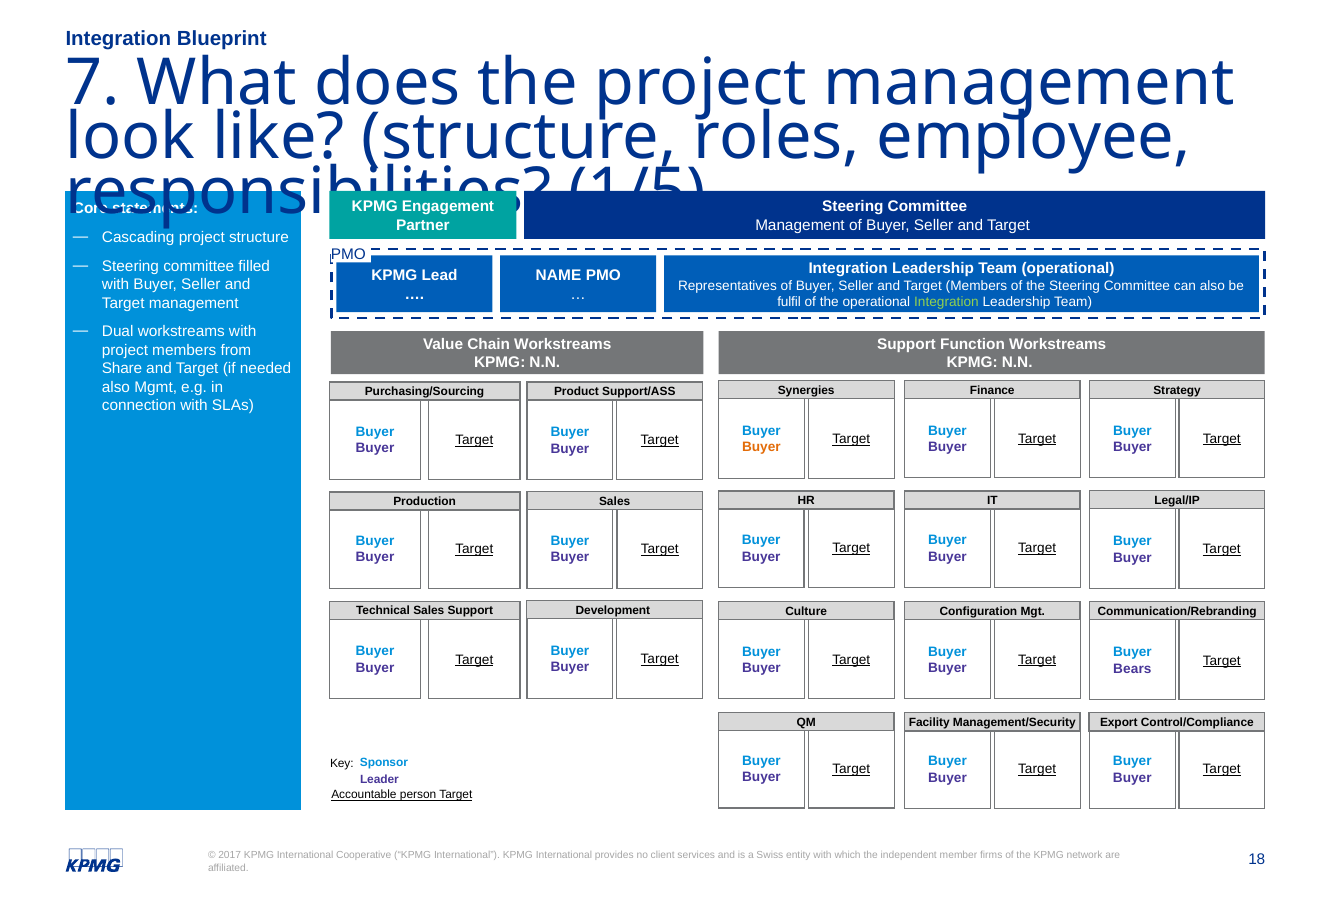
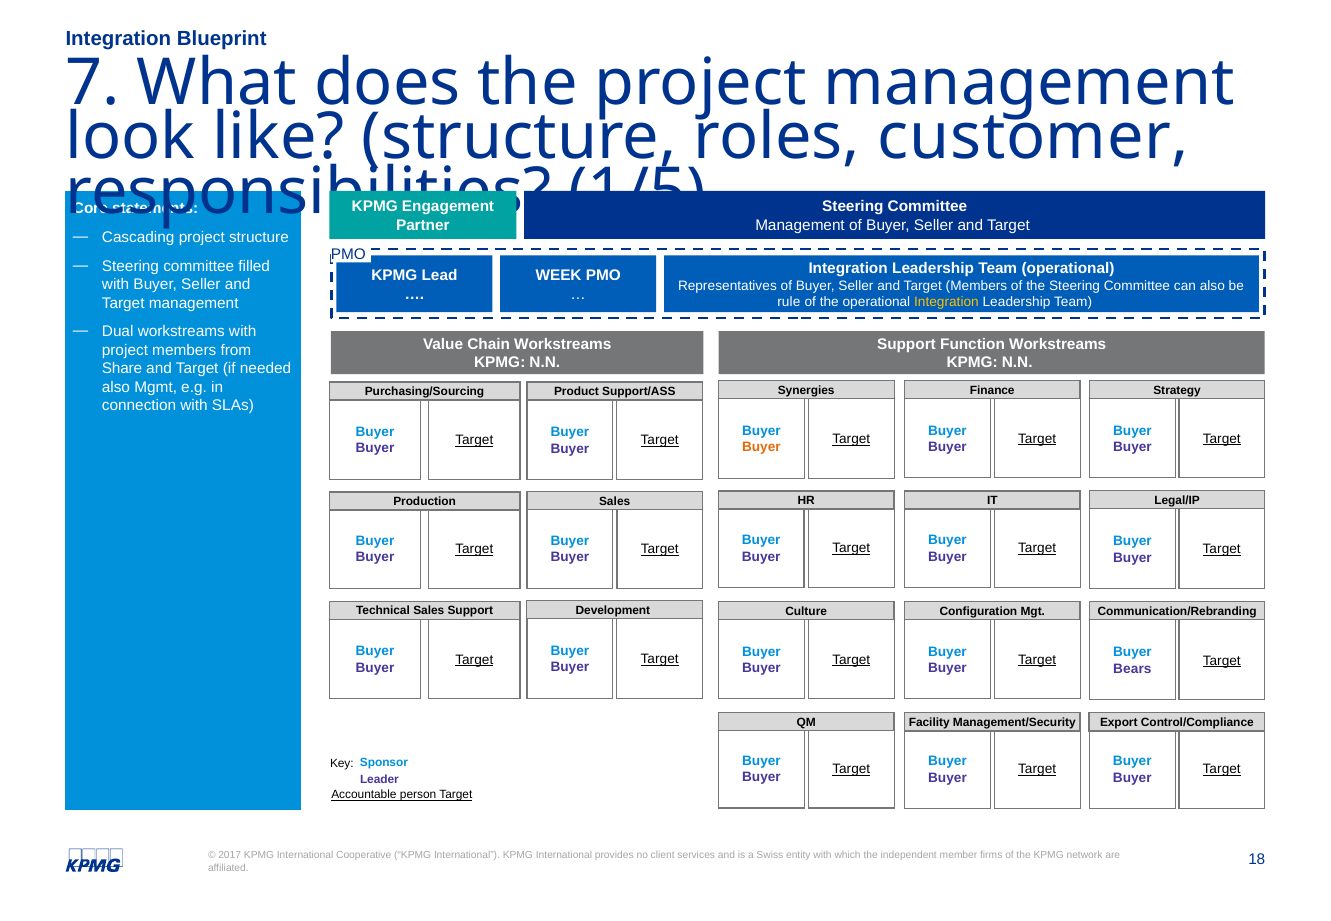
employee: employee -> customer
NAME: NAME -> WEEK
fulfil: fulfil -> rule
Integration at (946, 302) colour: light green -> yellow
